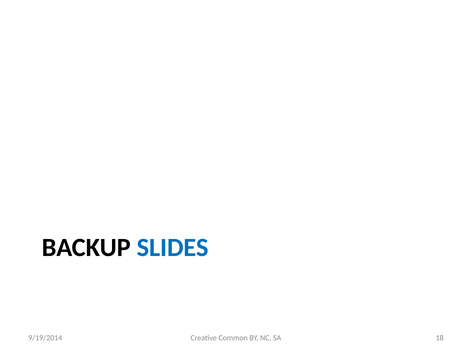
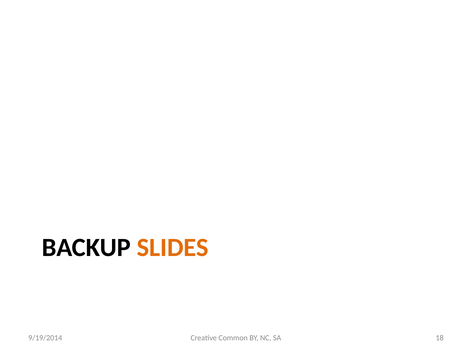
SLIDES colour: blue -> orange
